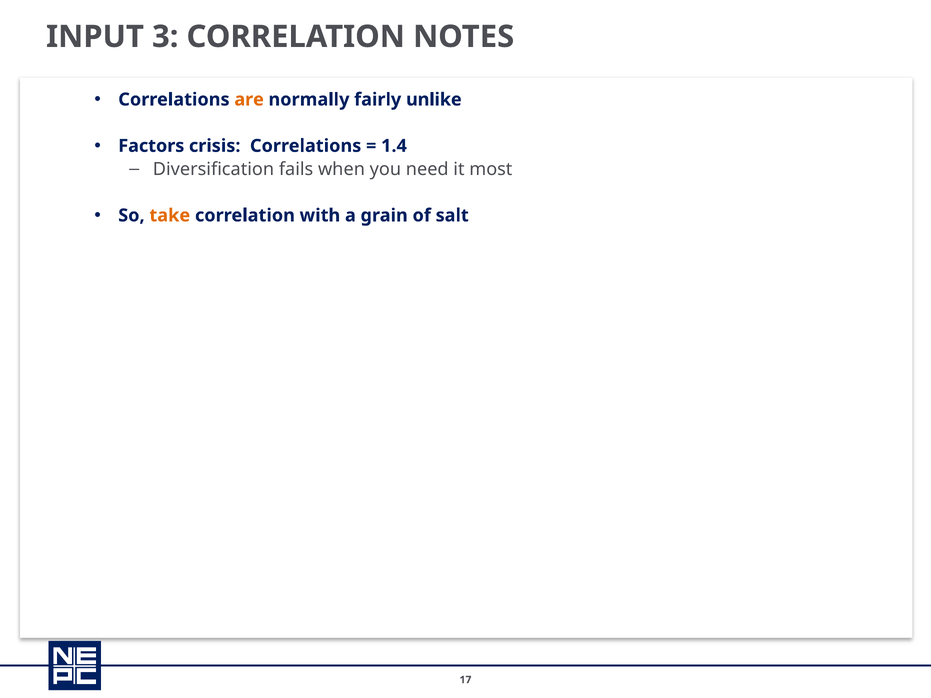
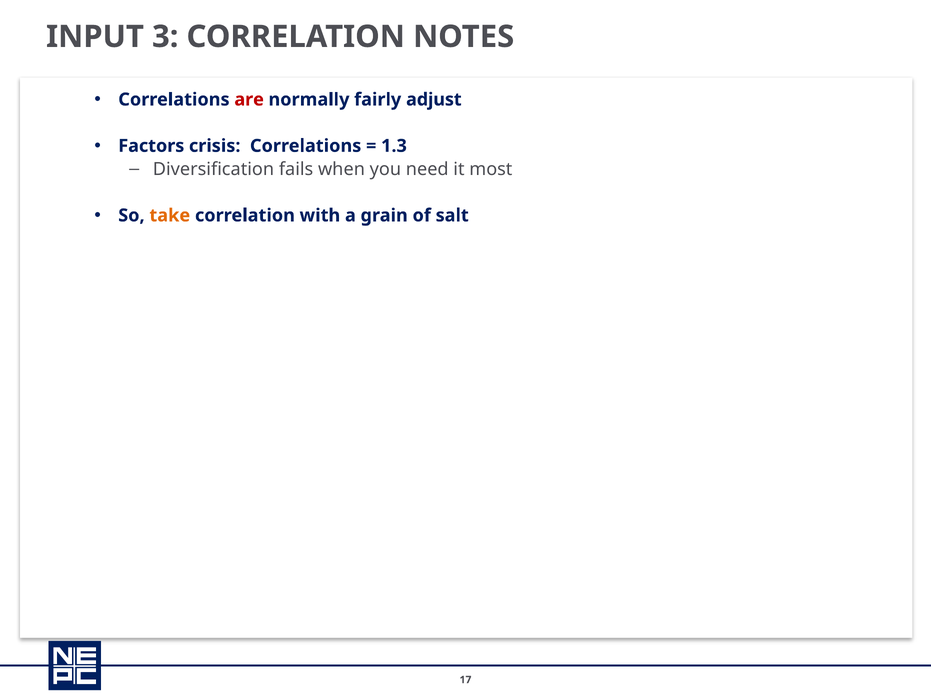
are colour: orange -> red
unlike: unlike -> adjust
1.4: 1.4 -> 1.3
